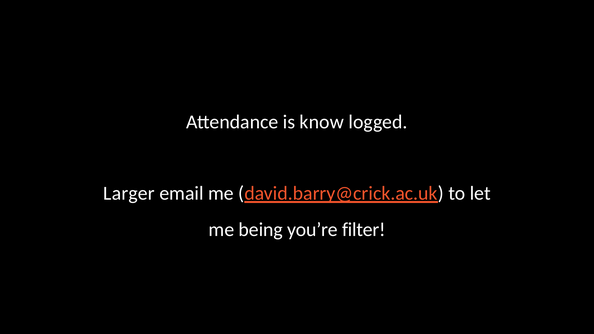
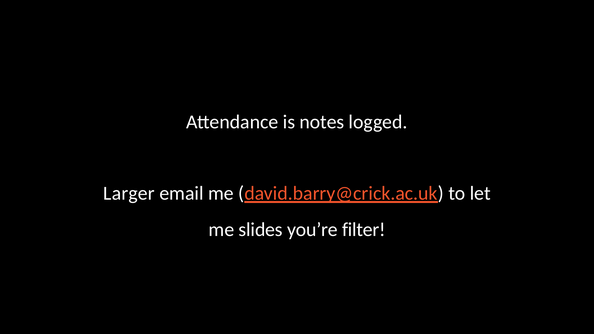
know: know -> notes
being: being -> slides
